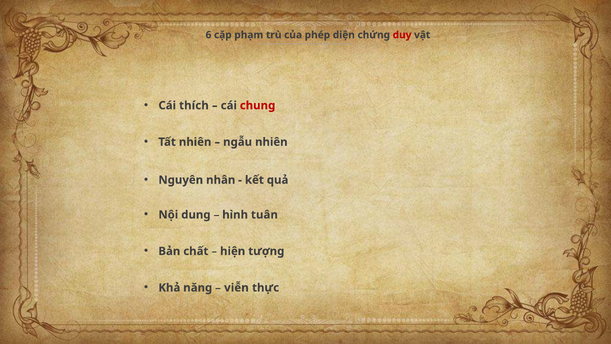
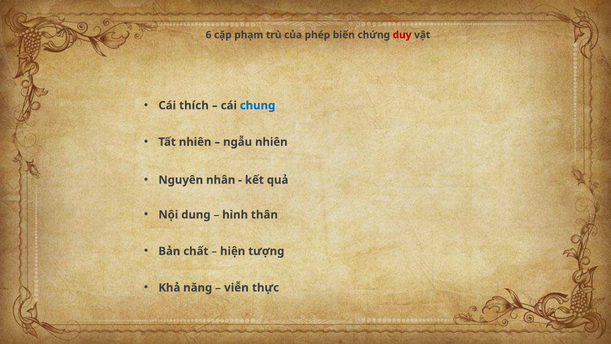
diện: diện -> biến
chung colour: red -> blue
tuân: tuân -> thân
